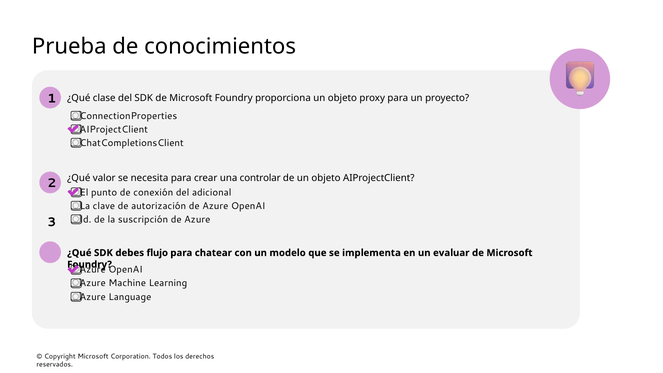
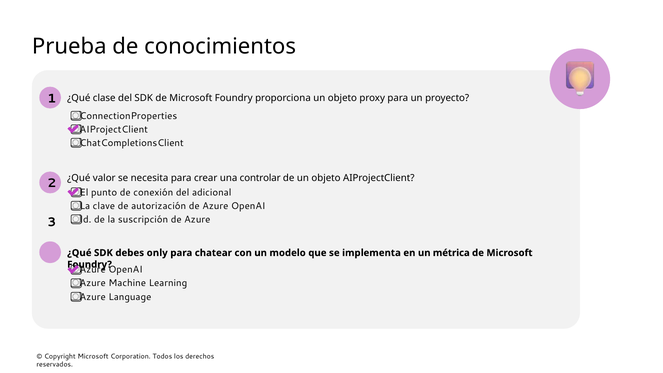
flujo: flujo -> only
evaluar: evaluar -> métrica
